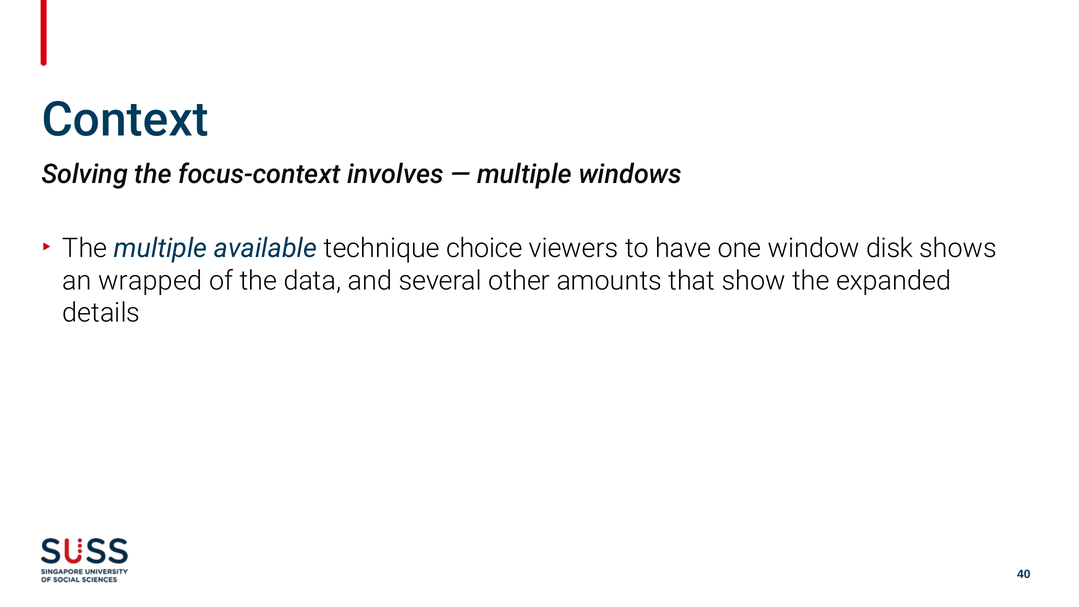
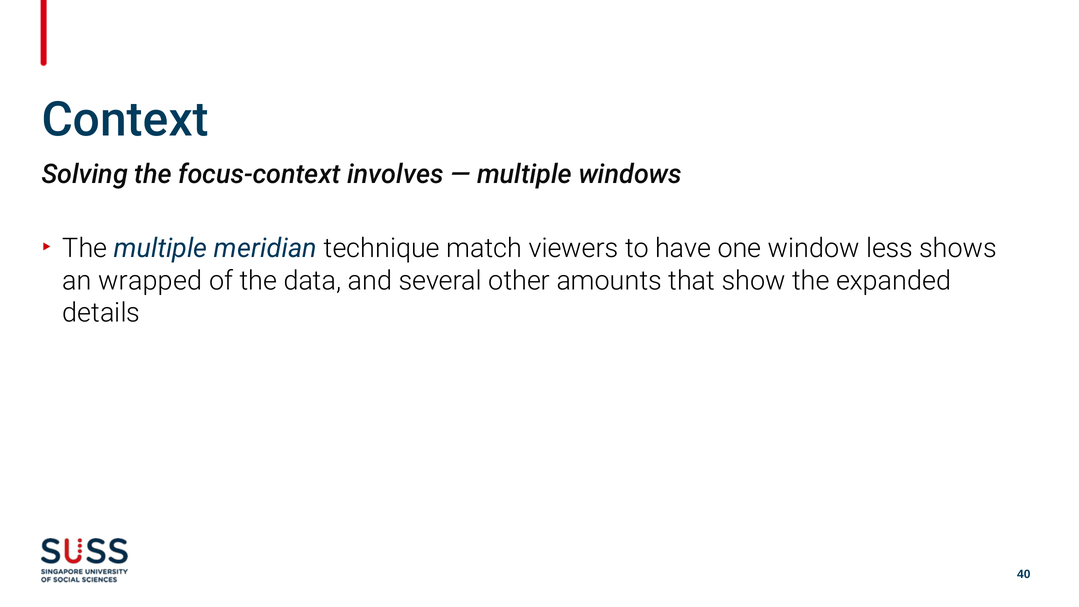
available: available -> meridian
choice: choice -> match
disk: disk -> less
